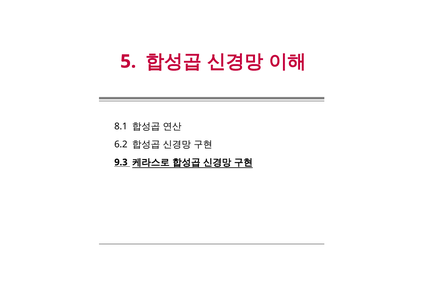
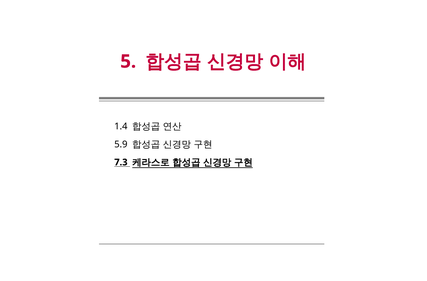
8.1: 8.1 -> 1.4
6.2: 6.2 -> 5.9
9.3: 9.3 -> 7.3
